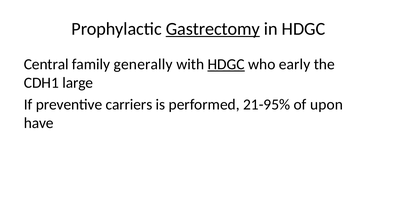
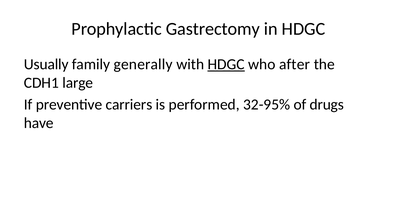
Gastrectomy underline: present -> none
Central: Central -> Usually
early: early -> after
21-95%: 21-95% -> 32-95%
upon: upon -> drugs
